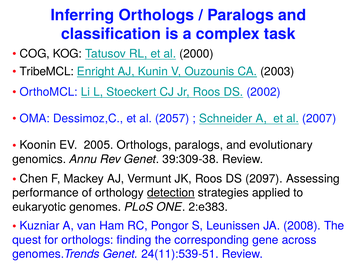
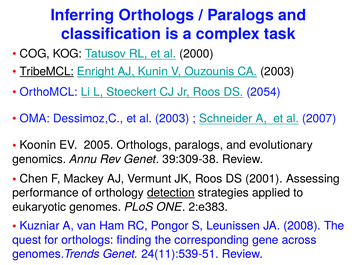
TribeMCL underline: none -> present
2002: 2002 -> 2054
al 2057: 2057 -> 2003
2097: 2097 -> 2001
